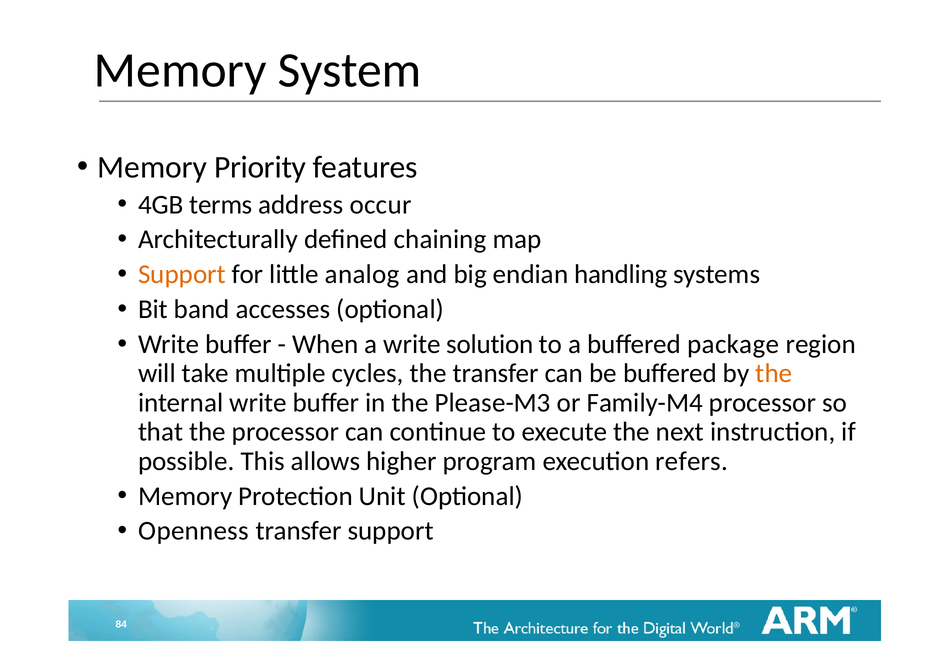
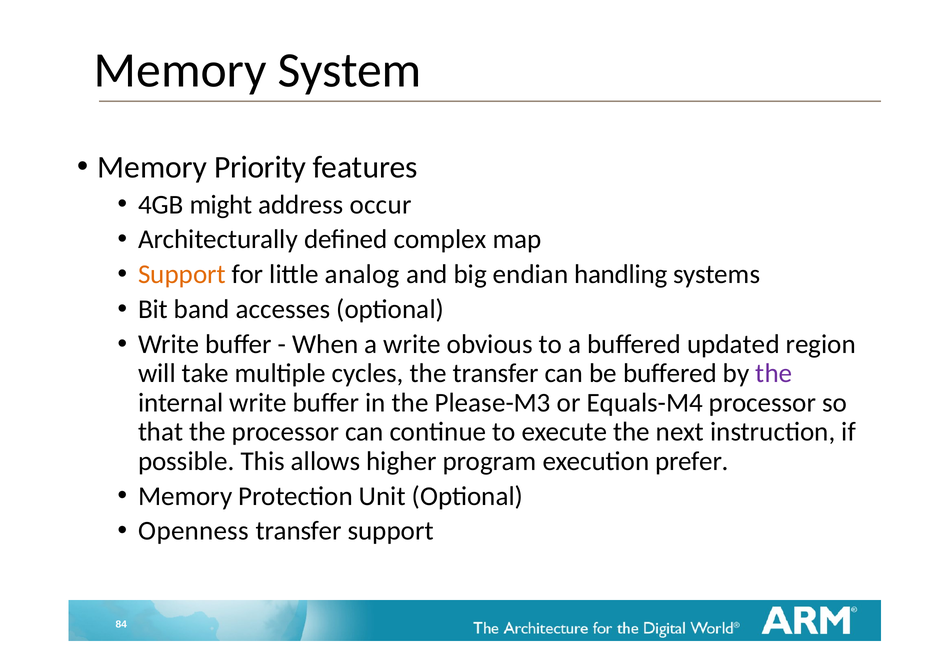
terms: terms -> might
chaining: chaining -> complex
solution: solution -> obvious
package: package -> updated
the at (774, 373) colour: orange -> purple
Family-M4: Family-M4 -> Equals-M4
refers: refers -> prefer
